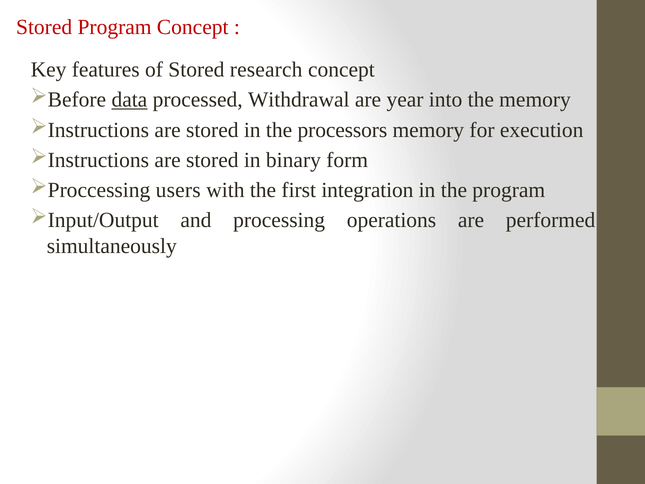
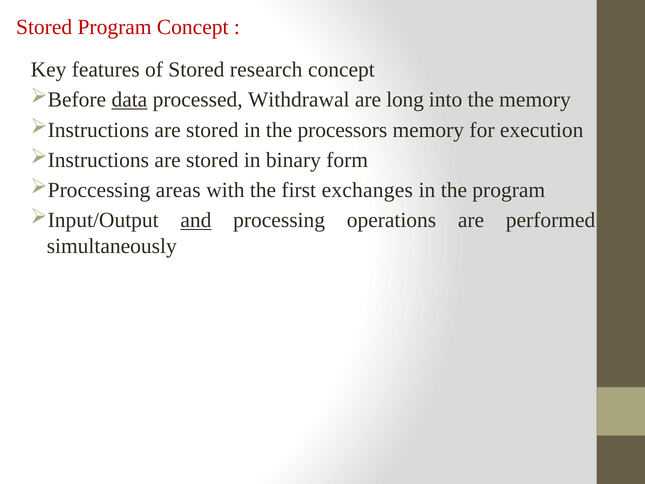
year: year -> long
users: users -> areas
integration: integration -> exchanges
and underline: none -> present
